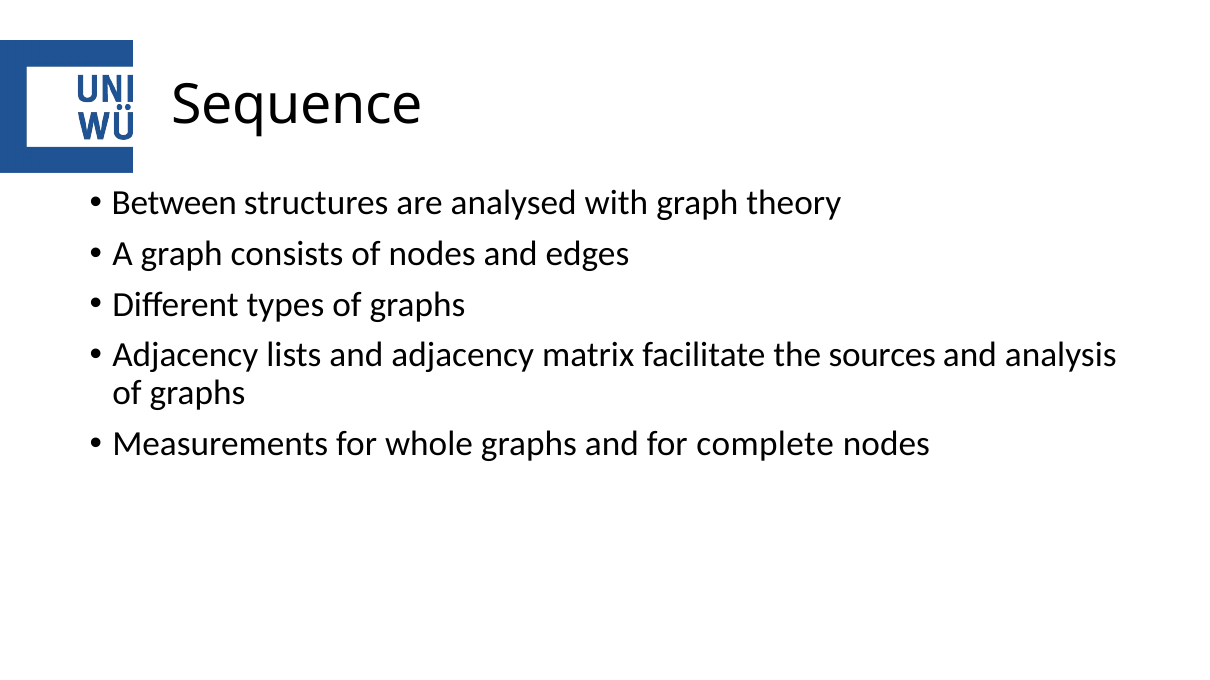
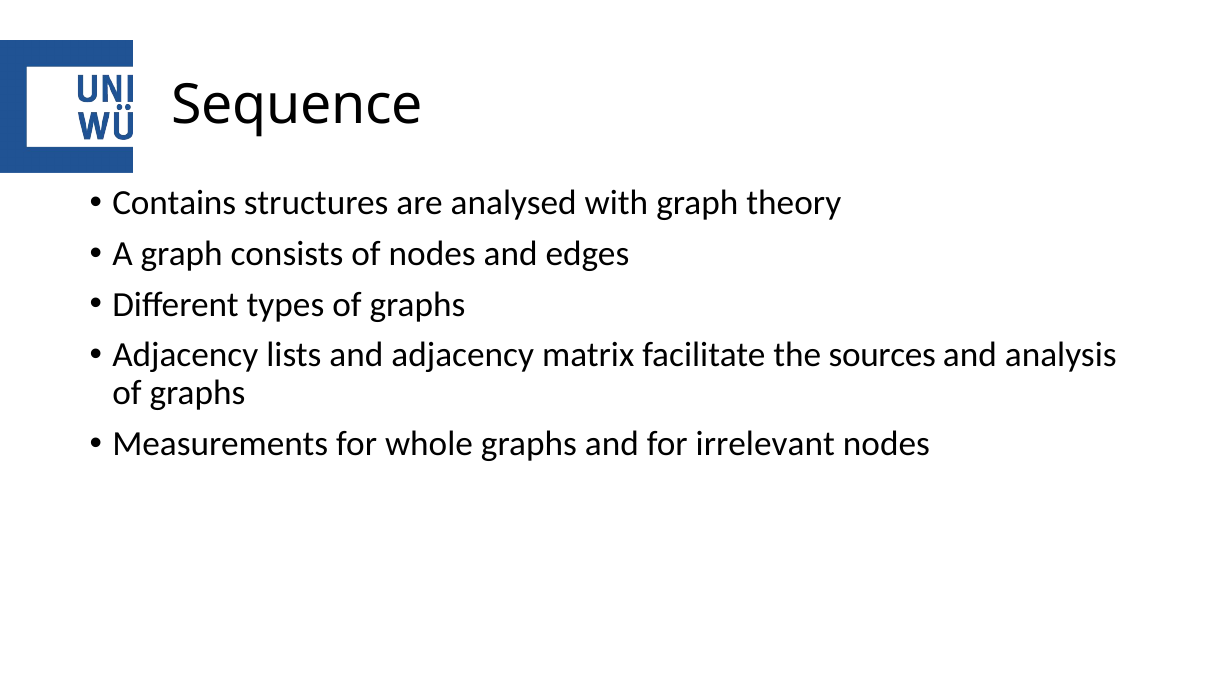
Between: Between -> Contains
complete: complete -> irrelevant
